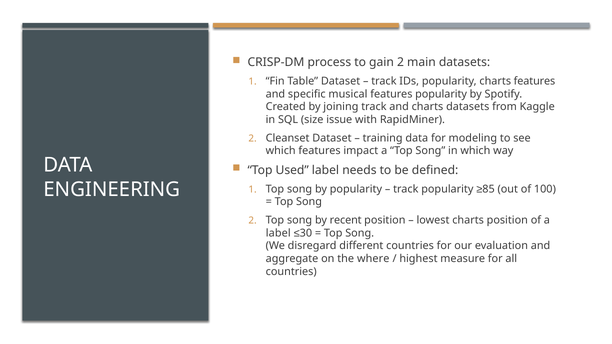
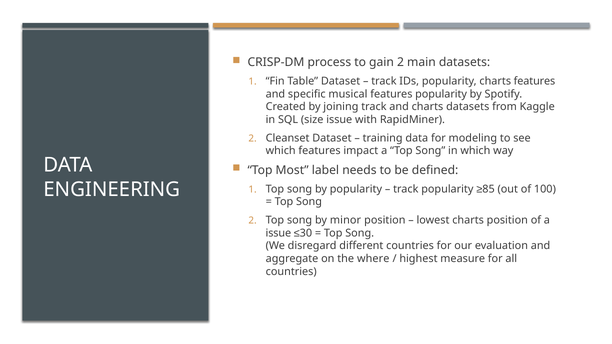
Used: Used -> Most
recent: recent -> minor
label at (278, 233): label -> issue
